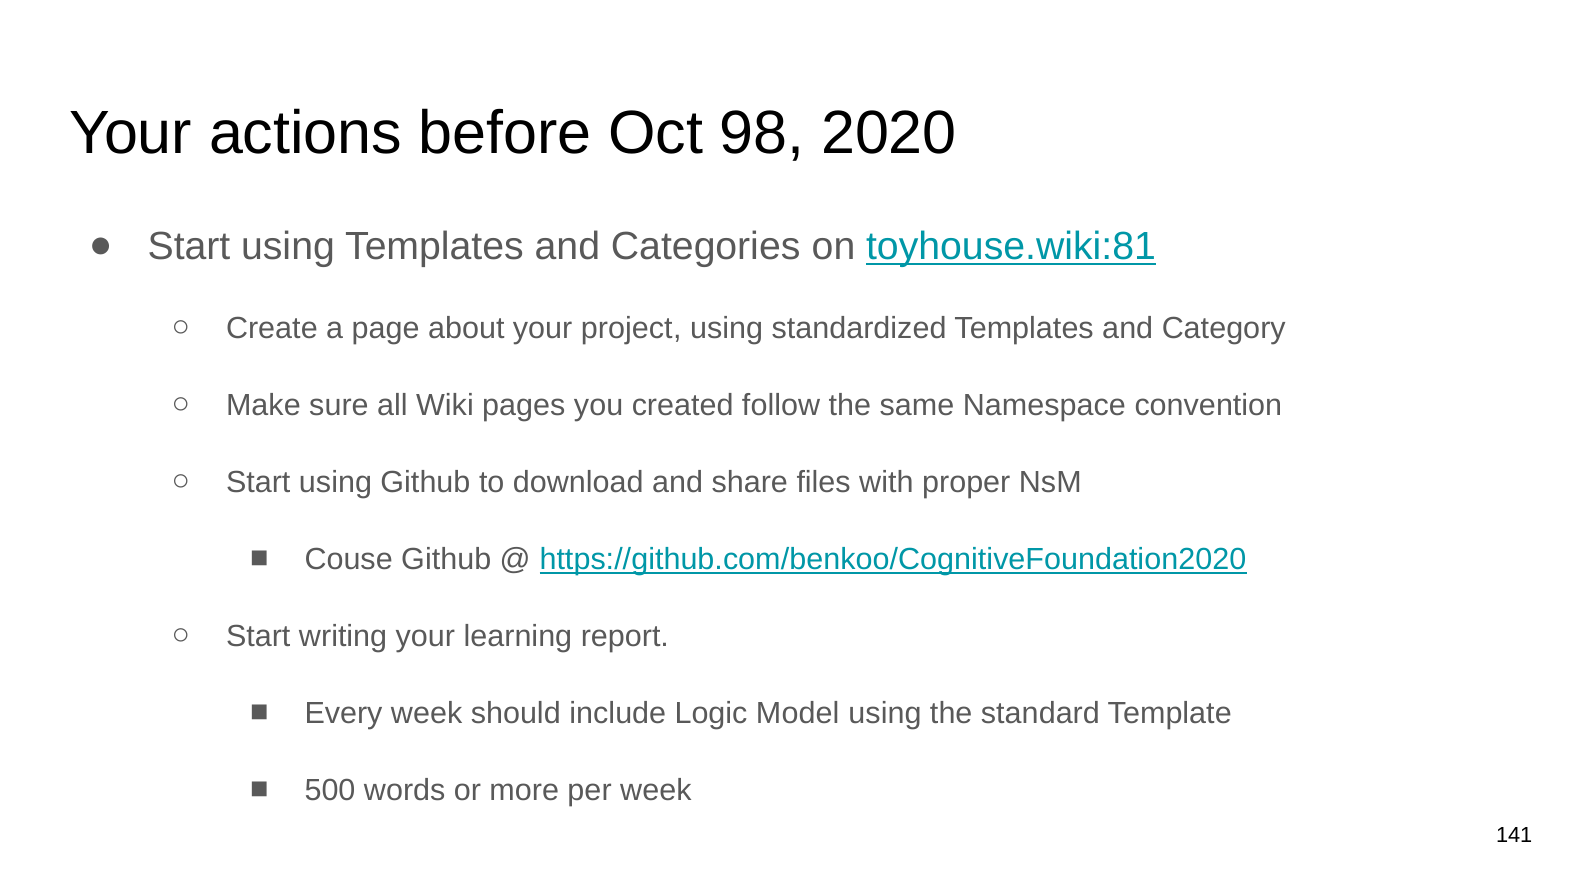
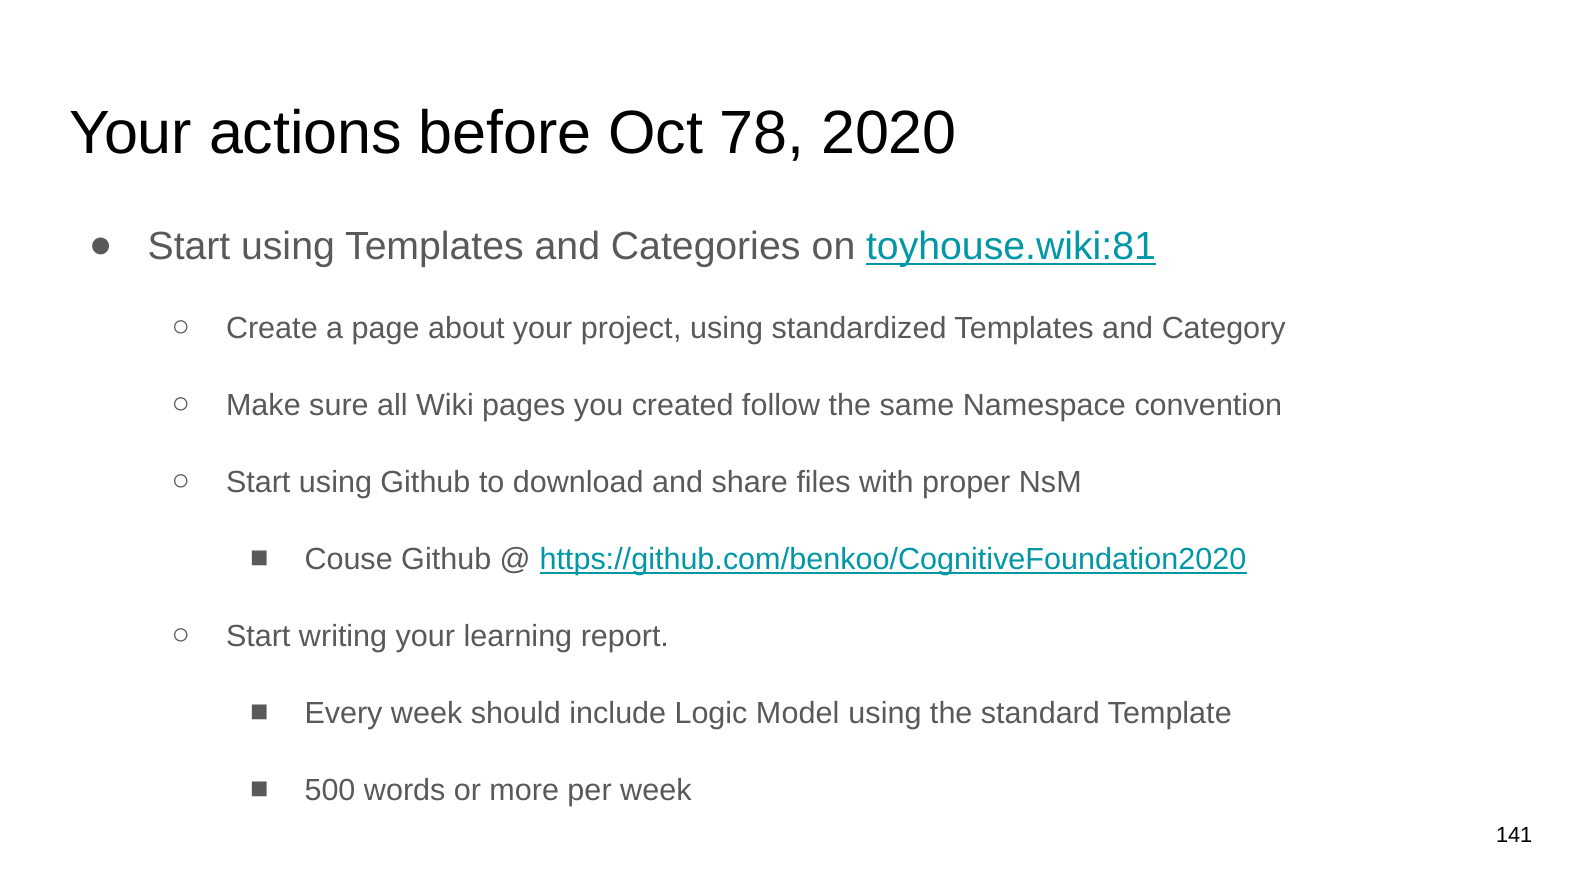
98: 98 -> 78
